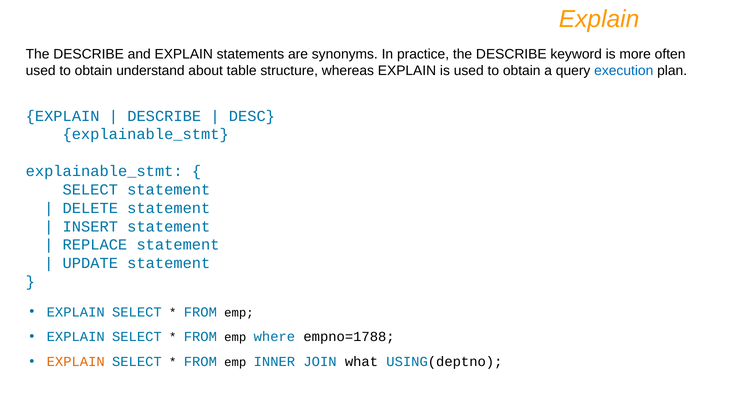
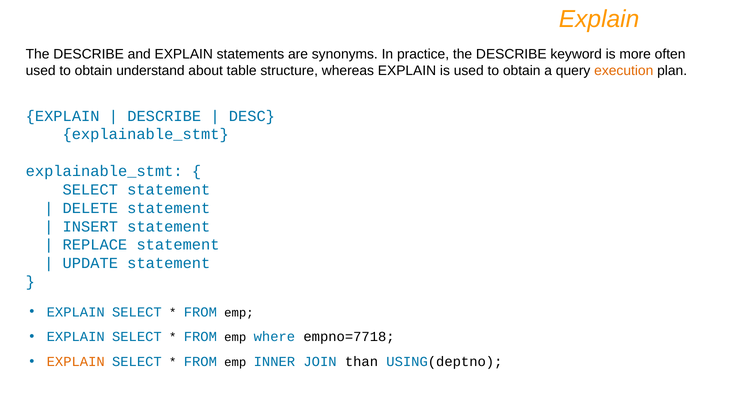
execution colour: blue -> orange
empno=1788: empno=1788 -> empno=7718
what: what -> than
